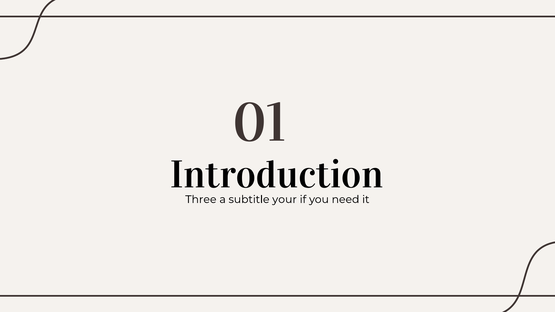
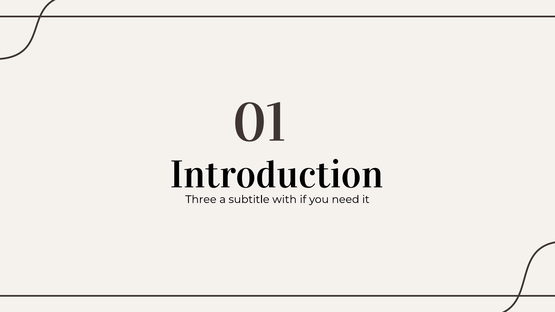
your: your -> with
